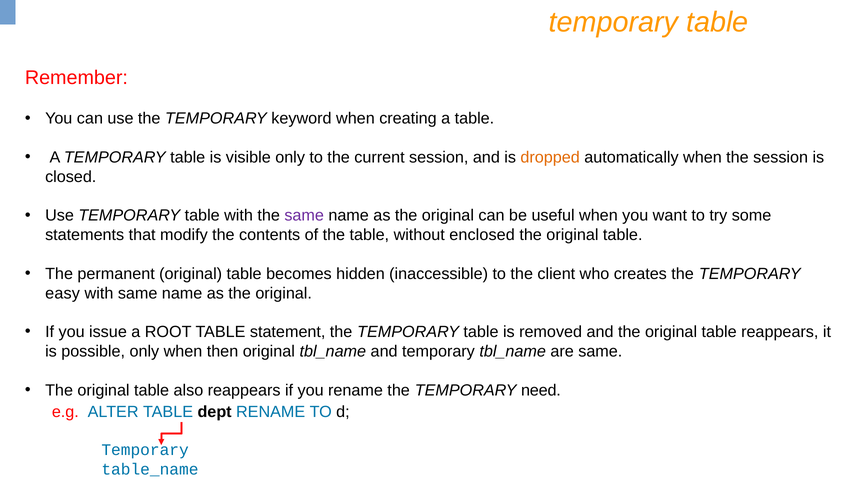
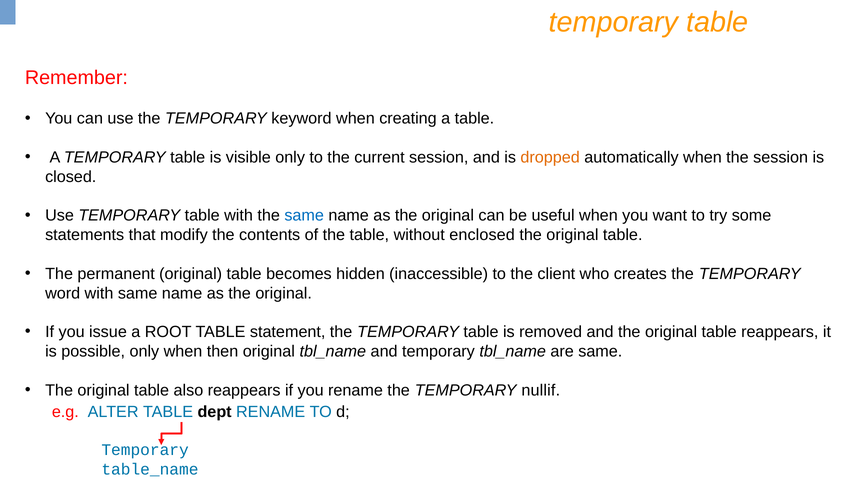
same at (304, 216) colour: purple -> blue
easy: easy -> word
need: need -> nullif
